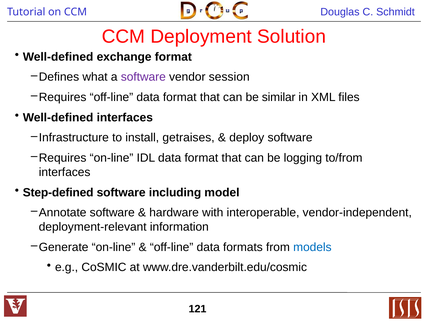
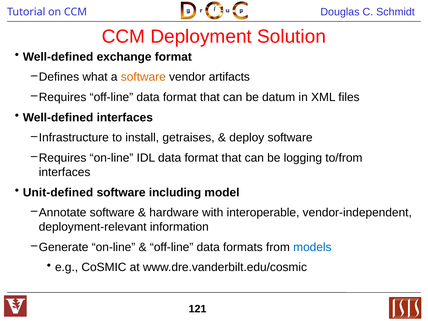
software at (143, 77) colour: purple -> orange
session: session -> artifacts
similar: similar -> datum
Step-defined: Step-defined -> Unit-defined
